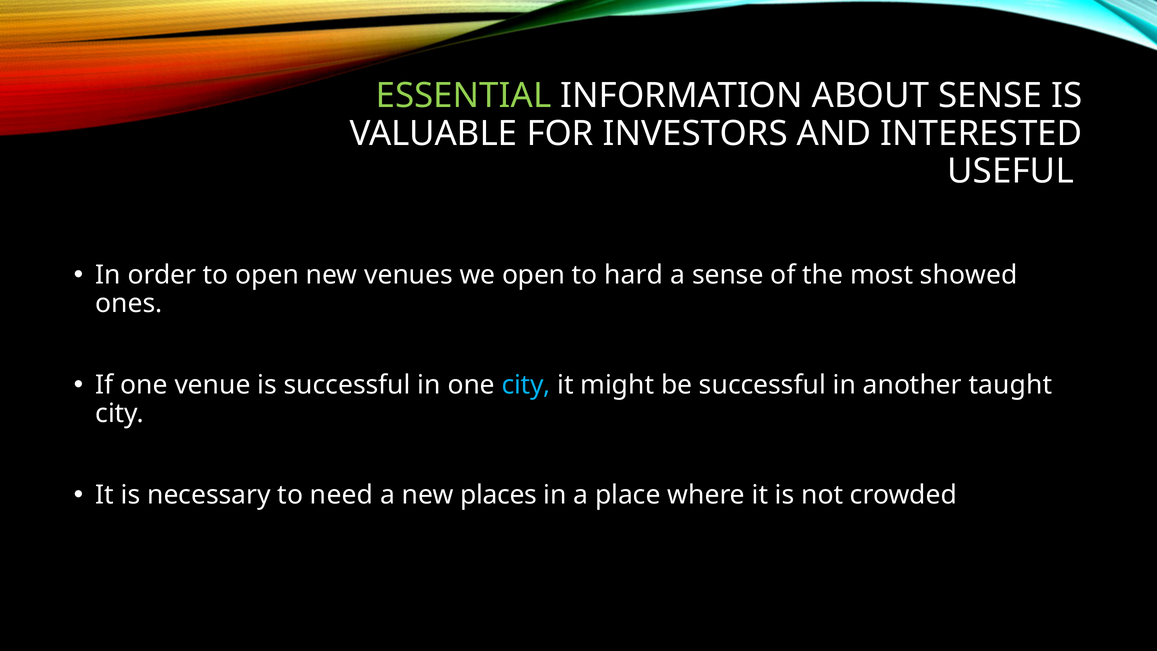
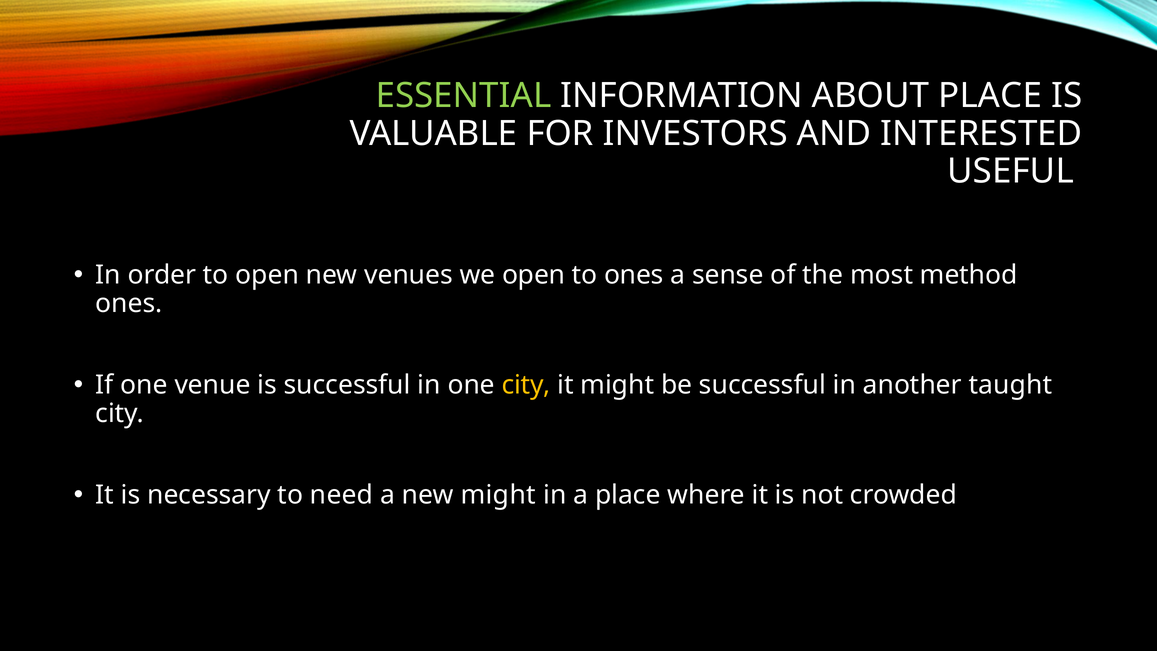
ABOUT SENSE: SENSE -> PLACE
to hard: hard -> ones
showed: showed -> method
city at (526, 385) colour: light blue -> yellow
new places: places -> might
